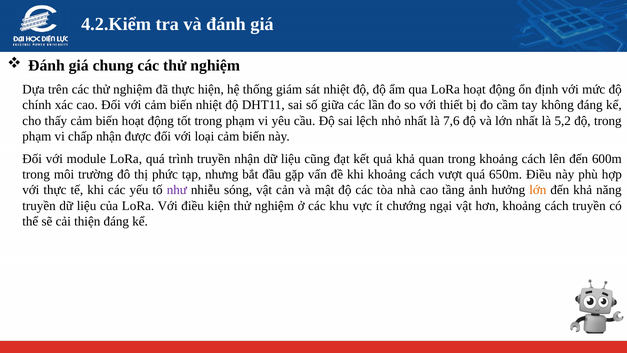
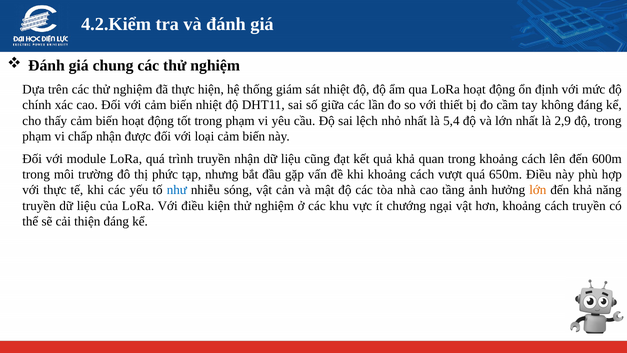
7,6: 7,6 -> 5,4
5,2: 5,2 -> 2,9
như colour: purple -> blue
